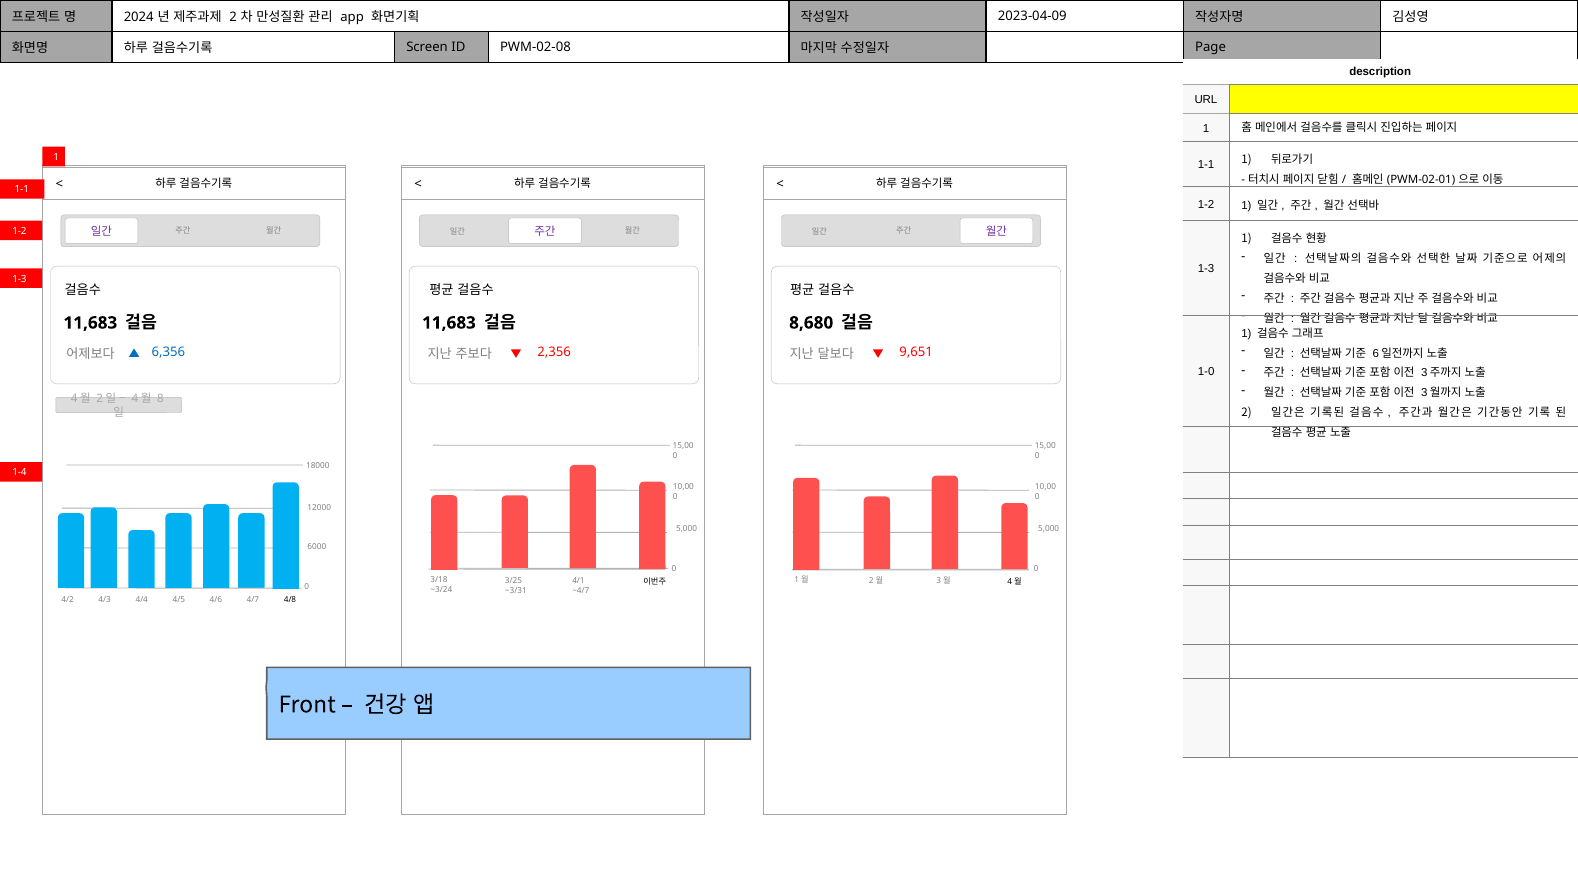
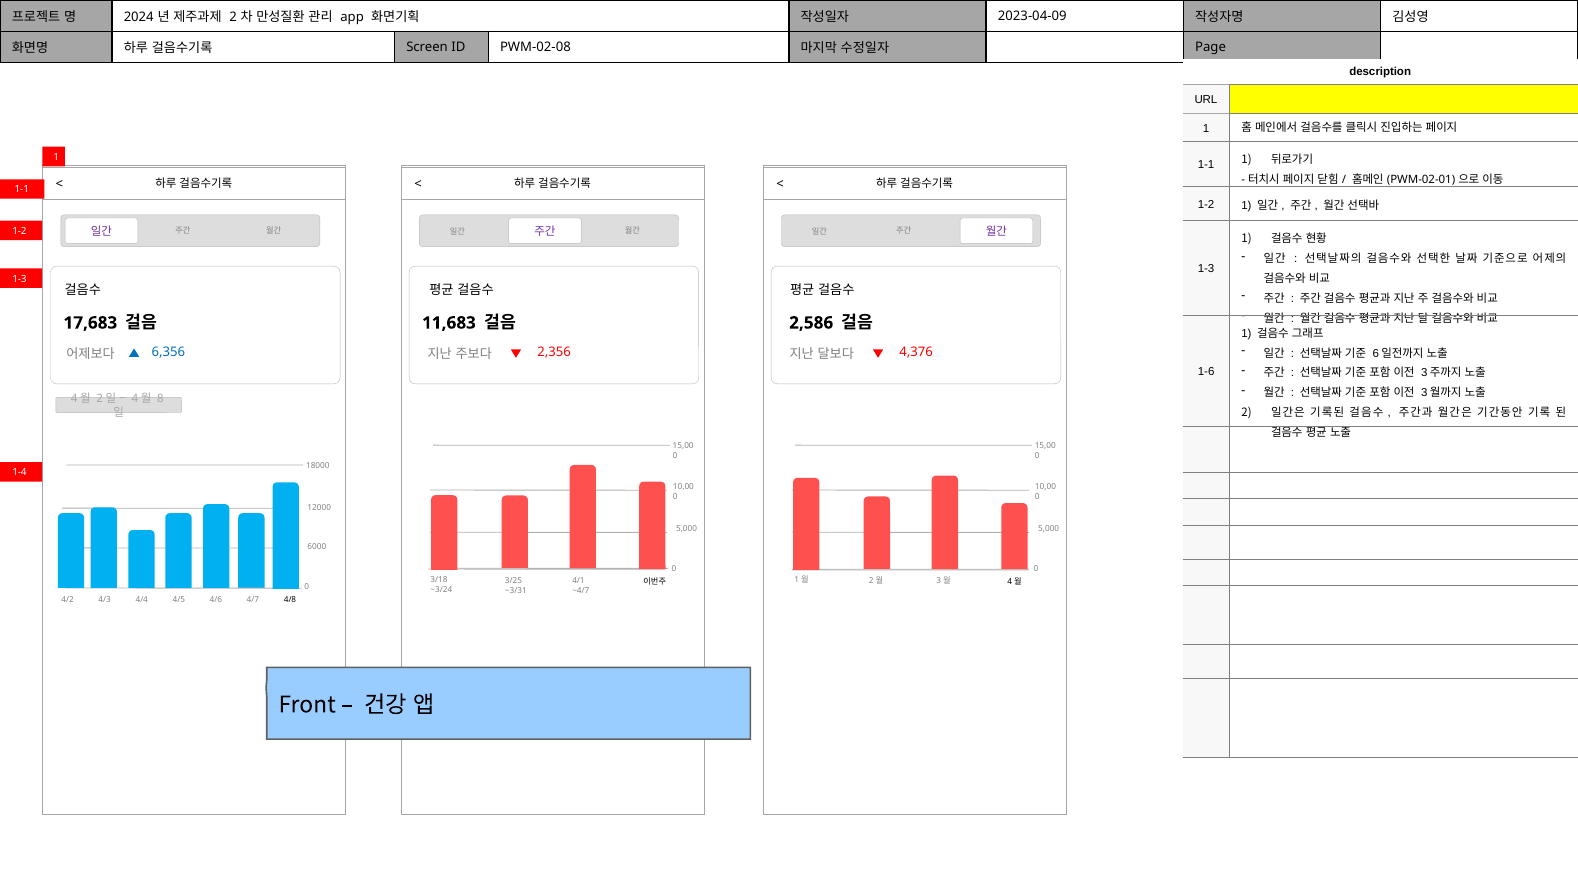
11,683 at (90, 323): 11,683 -> 17,683
8,680: 8,680 -> 2,586
9,651: 9,651 -> 4,376
1-0: 1-0 -> 1-6
